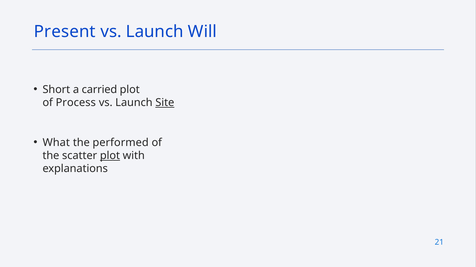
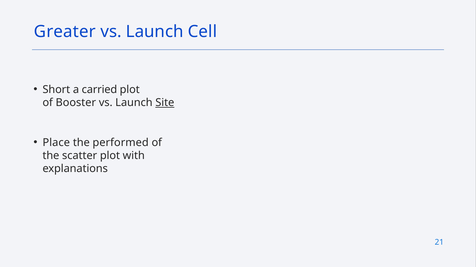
Present: Present -> Greater
Will: Will -> Cell
Process: Process -> Booster
What: What -> Place
plot at (110, 156) underline: present -> none
